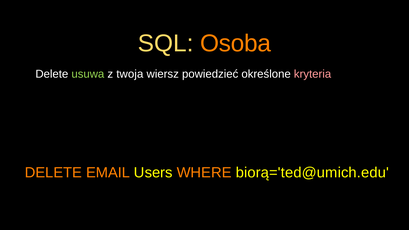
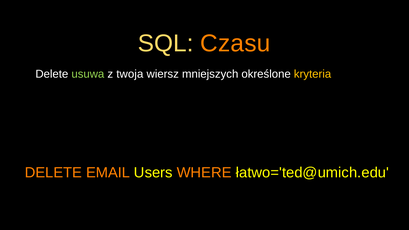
Osoba: Osoba -> Czasu
powiedzieć: powiedzieć -> mniejszych
kryteria colour: pink -> yellow
biorą='ted@umich.edu: biorą='ted@umich.edu -> łatwo='ted@umich.edu
